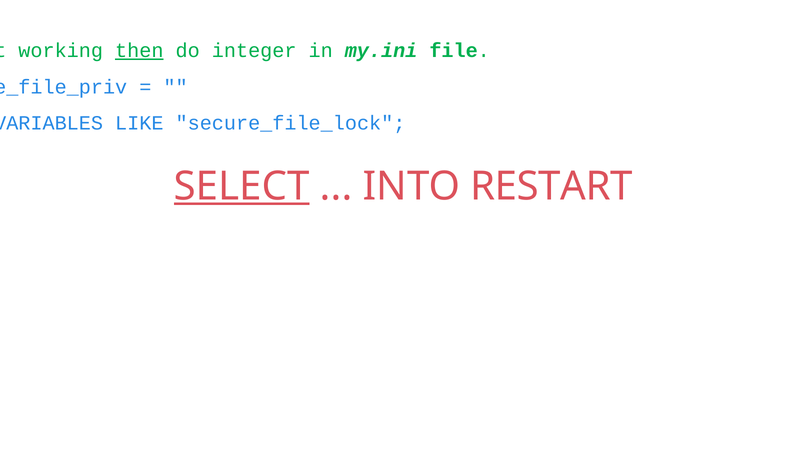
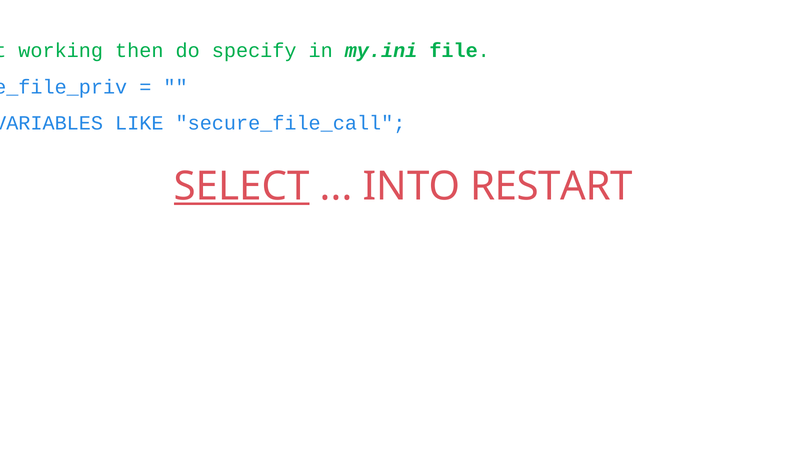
then underline: present -> none
integer: integer -> specify
secure_file_lock: secure_file_lock -> secure_file_call
